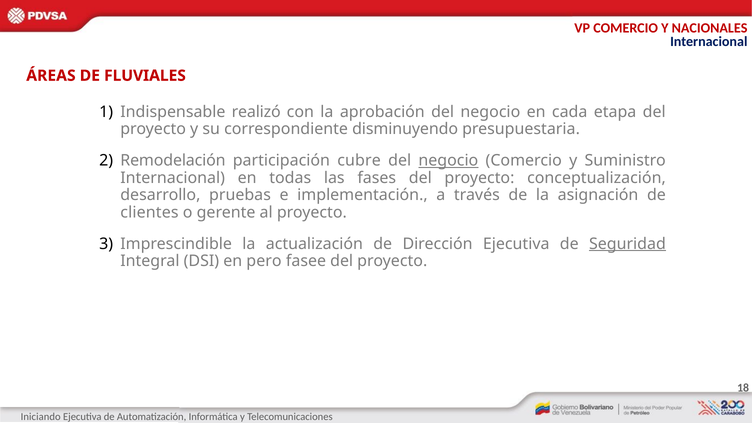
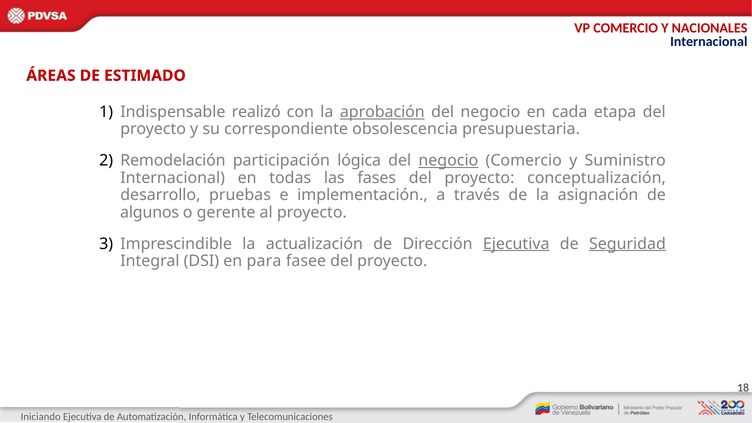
FLUVIALES: FLUVIALES -> ESTIMADO
aprobación underline: none -> present
disminuyendo: disminuyendo -> obsolescencia
cubre: cubre -> lógica
clientes: clientes -> algunos
Ejecutiva at (516, 244) underline: none -> present
pero: pero -> para
